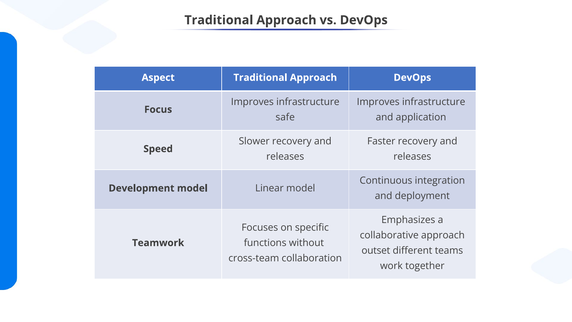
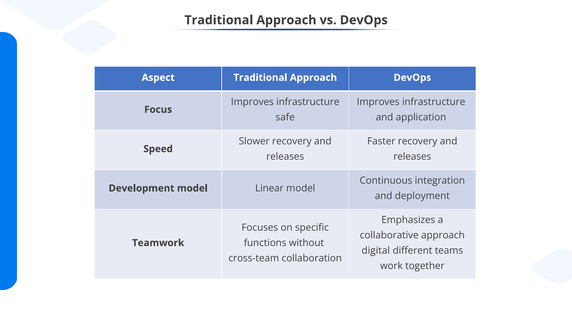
outset: outset -> digital
